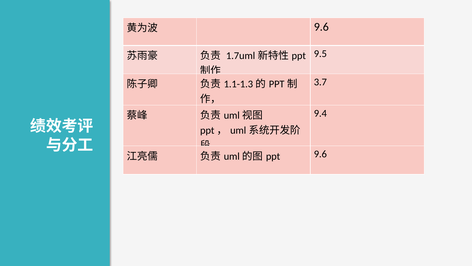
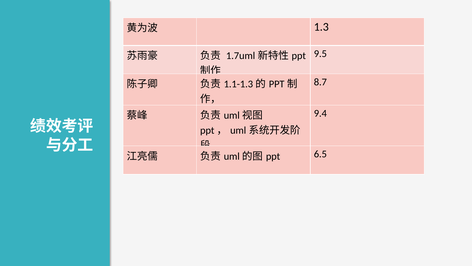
9.6 at (321, 27): 9.6 -> 1.3
3.7: 3.7 -> 8.7
9.6 at (320, 154): 9.6 -> 6.5
